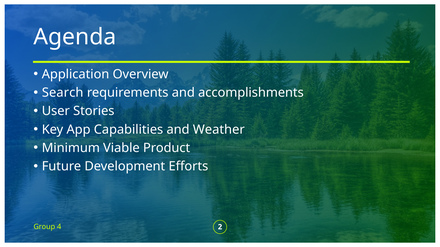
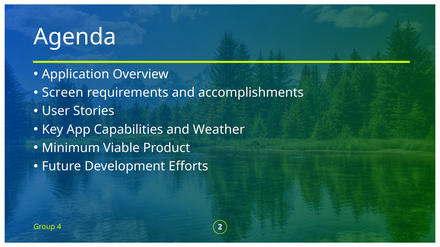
Search: Search -> Screen
